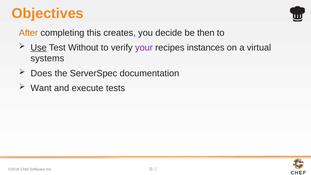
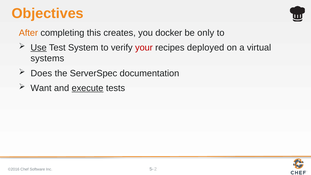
decide: decide -> docker
then: then -> only
Without: Without -> System
your colour: purple -> red
instances: instances -> deployed
execute underline: none -> present
